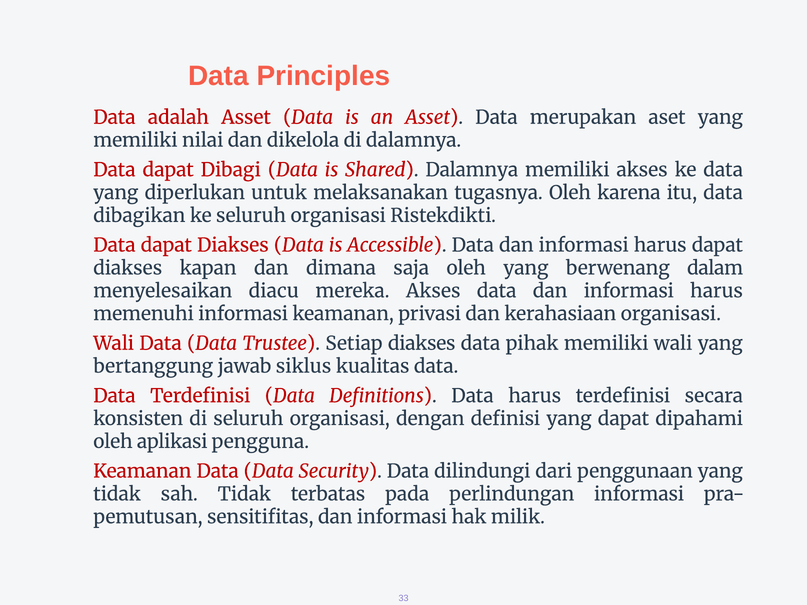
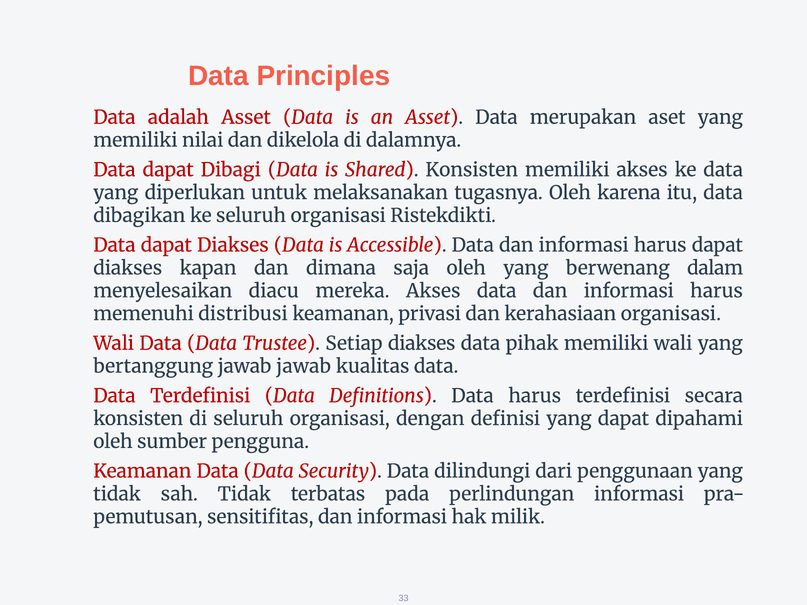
Shared Dalamnya: Dalamnya -> Konsisten
memenuhi informasi: informasi -> distribusi
jawab siklus: siklus -> jawab
aplikasi: aplikasi -> sumber
